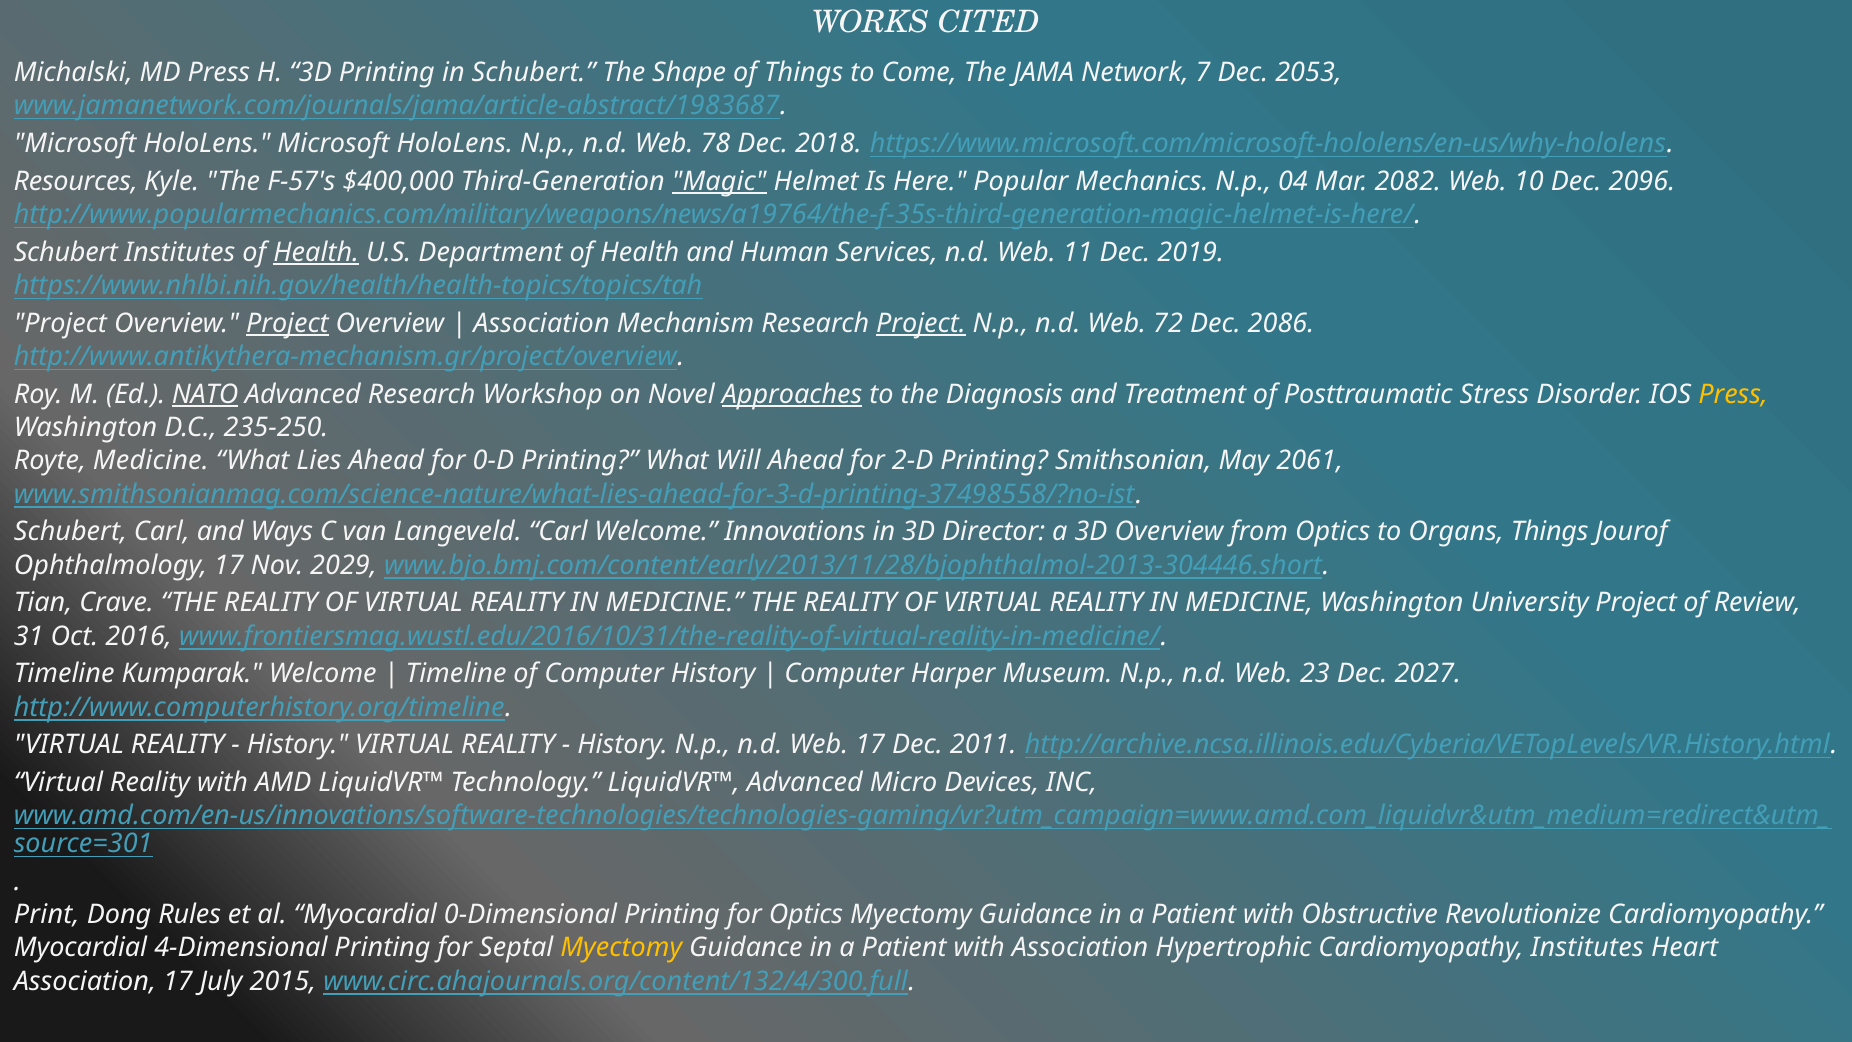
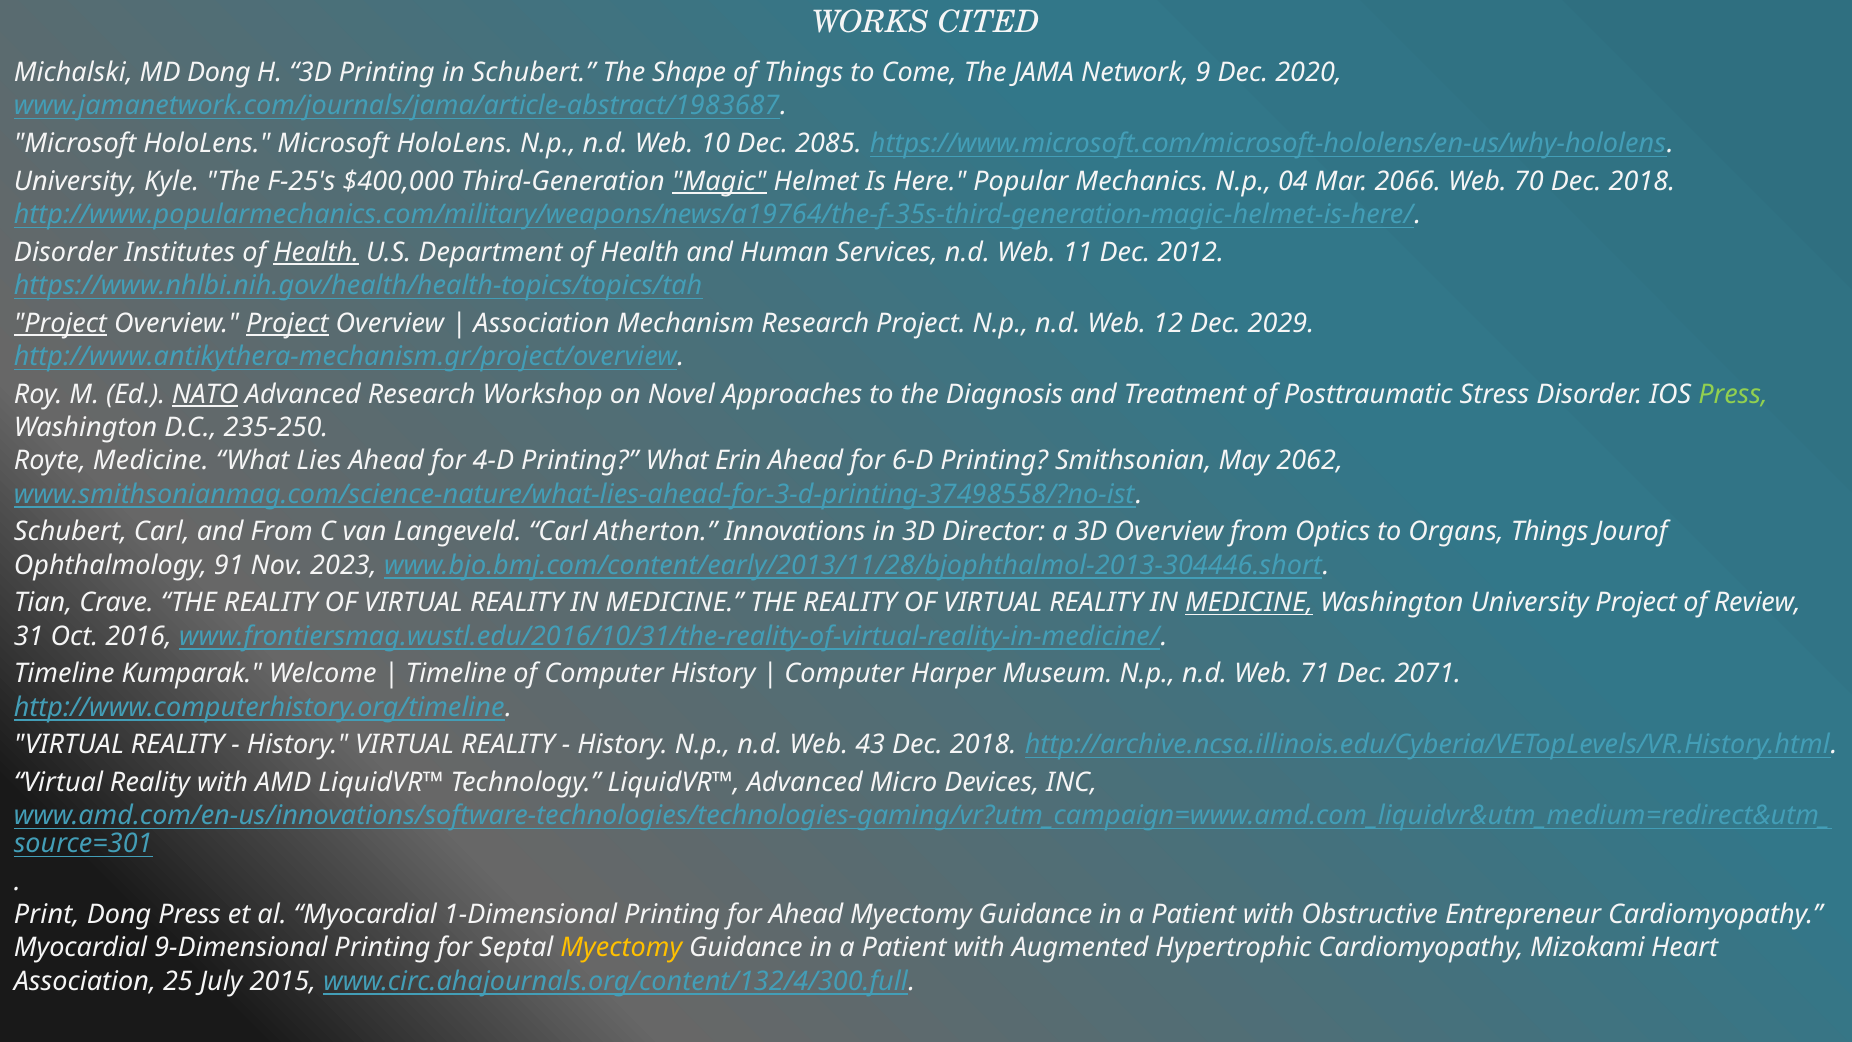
MD Press: Press -> Dong
7: 7 -> 9
2053: 2053 -> 2020
78: 78 -> 10
2018: 2018 -> 2085
Resources at (76, 181): Resources -> University
F-57's: F-57's -> F-25's
2082: 2082 -> 2066
10: 10 -> 70
2096 at (1642, 181): 2096 -> 2018
Schubert at (66, 252): Schubert -> Disorder
2019: 2019 -> 2012
Project at (60, 323) underline: none -> present
Project at (921, 323) underline: present -> none
72: 72 -> 12
2086: 2086 -> 2029
Approaches underline: present -> none
Press at (1733, 394) colour: yellow -> light green
0-D: 0-D -> 4-D
Will: Will -> Erin
2-D: 2-D -> 6-D
2061: 2061 -> 2062
and Ways: Ways -> From
Carl Welcome: Welcome -> Atherton
Ophthalmology 17: 17 -> 91
2029: 2029 -> 2023
MEDICINE at (1249, 603) underline: none -> present
23: 23 -> 71
2027: 2027 -> 2071
Web 17: 17 -> 43
2011 at (983, 745): 2011 -> 2018
Dong Rules: Rules -> Press
0-Dimensional: 0-Dimensional -> 1-Dimensional
for Optics: Optics -> Ahead
Revolutionize: Revolutionize -> Entrepreneur
4-Dimensional: 4-Dimensional -> 9-Dimensional
with Association: Association -> Augmented
Cardiomyopathy Institutes: Institutes -> Mizokami
Association 17: 17 -> 25
